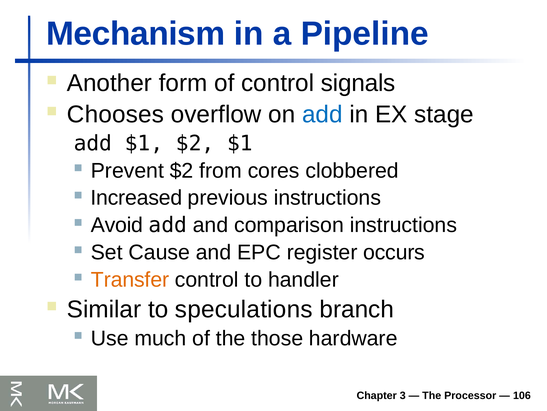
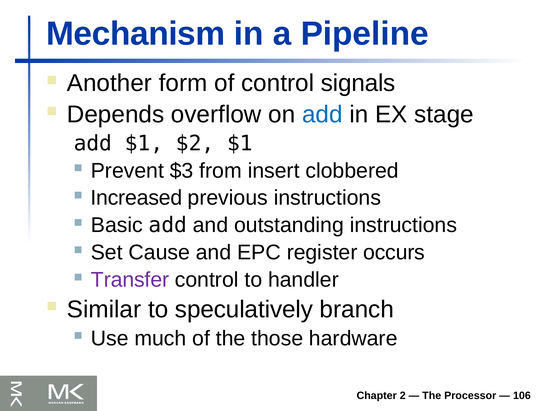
Chooses: Chooses -> Depends
Prevent $2: $2 -> $3
cores: cores -> insert
Avoid: Avoid -> Basic
comparison: comparison -> outstanding
Transfer colour: orange -> purple
speculations: speculations -> speculatively
3: 3 -> 2
